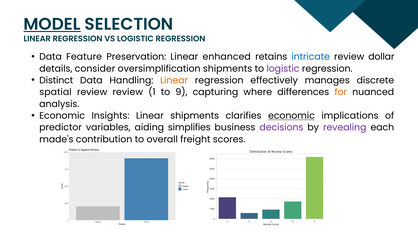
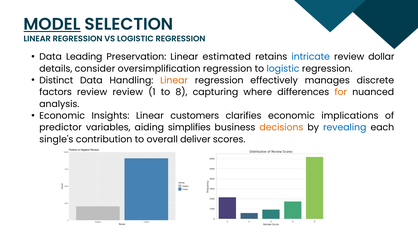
Feature: Feature -> Leading
enhanced: enhanced -> estimated
oversimplification shipments: shipments -> regression
logistic at (283, 69) colour: purple -> blue
spatial: spatial -> factors
9: 9 -> 8
Linear shipments: shipments -> customers
economic at (291, 116) underline: present -> none
decisions colour: purple -> orange
revealing colour: purple -> blue
made's: made's -> single's
freight: freight -> deliver
